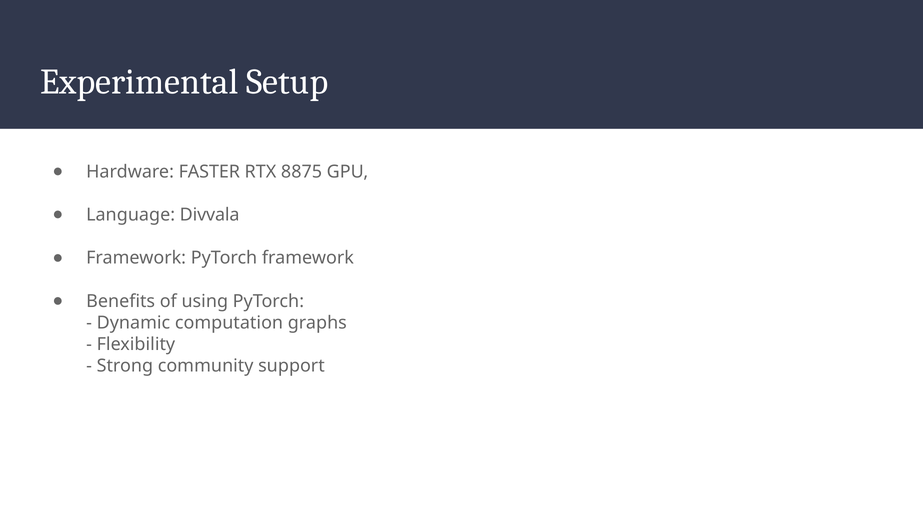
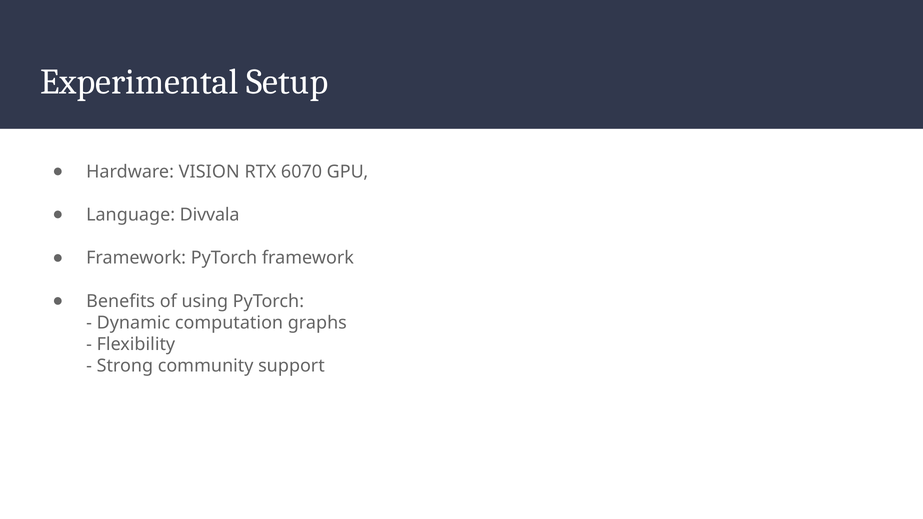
FASTER: FASTER -> VISION
8875: 8875 -> 6070
